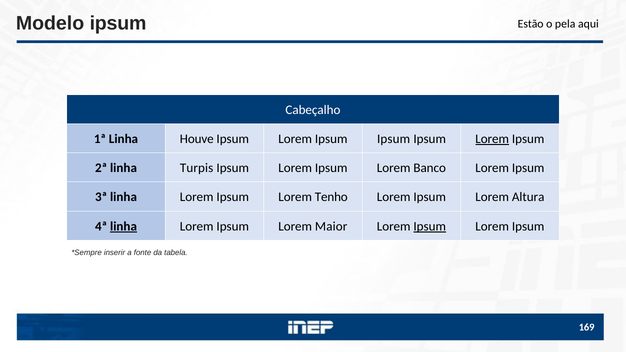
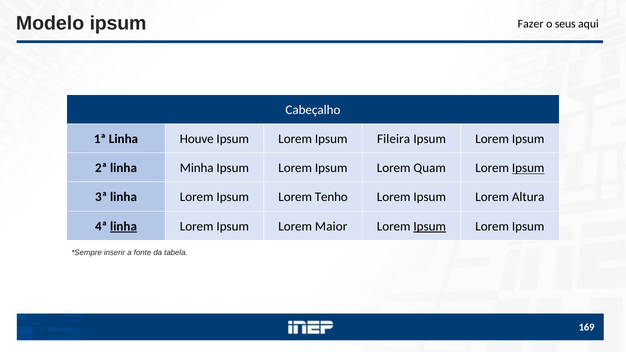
Estão: Estão -> Fazer
pela: pela -> seus
Lorem Ipsum Ipsum: Ipsum -> Fileira
Lorem at (492, 139) underline: present -> none
Turpis: Turpis -> Minha
Banco: Banco -> Quam
Ipsum at (528, 168) underline: none -> present
